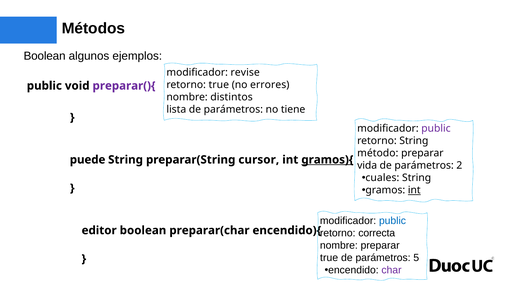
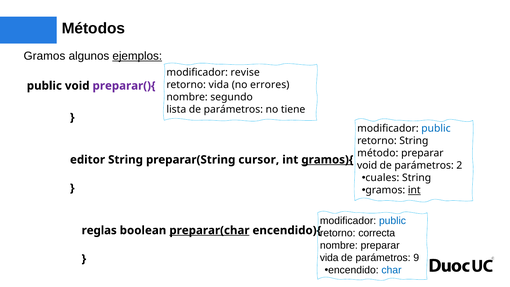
Boolean at (45, 56): Boolean -> Gramos
ejemplos underline: none -> present
retorno true: true -> vida
distintos: distintos -> segundo
public at (436, 128) colour: purple -> blue
puede: puede -> editor
vida at (367, 165): vida -> void
editor: editor -> reglas
preparar(char underline: none -> present
true at (329, 258): true -> vida
5: 5 -> 9
char colour: purple -> blue
